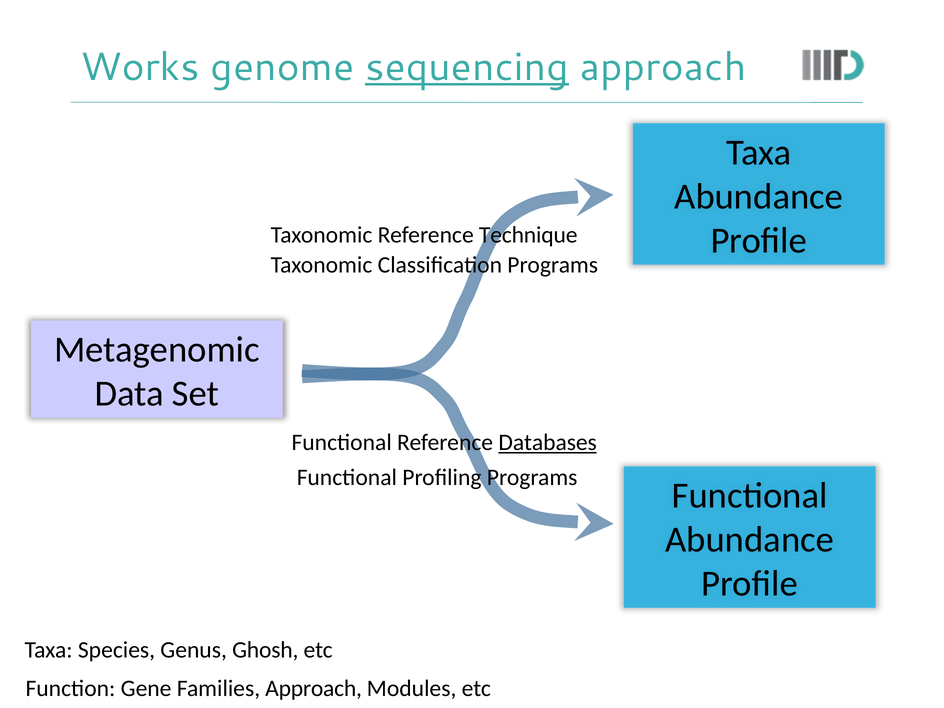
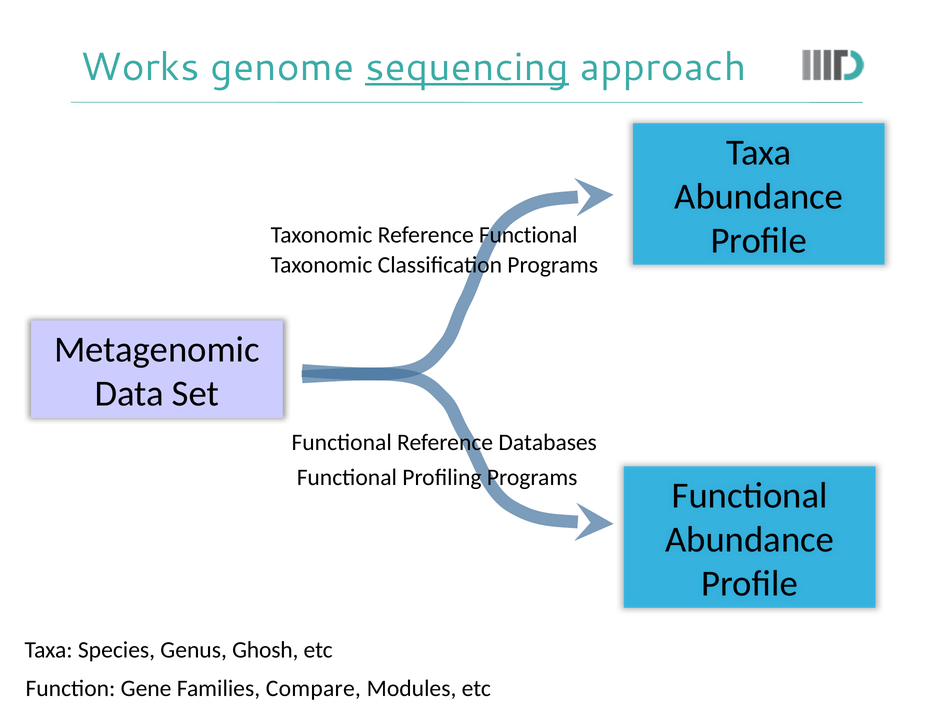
Reference Technique: Technique -> Functional
Databases underline: present -> none
Families Approach: Approach -> Compare
